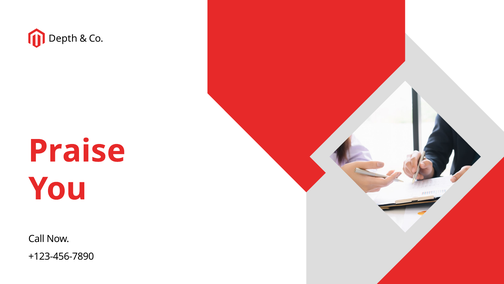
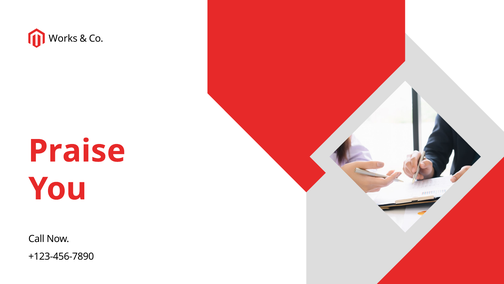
Depth: Depth -> Works
